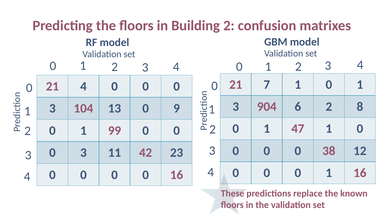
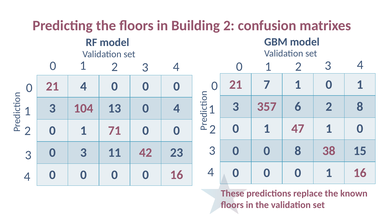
904: 904 -> 357
0 9: 9 -> 4
99: 99 -> 71
0 at (298, 151): 0 -> 8
12: 12 -> 15
